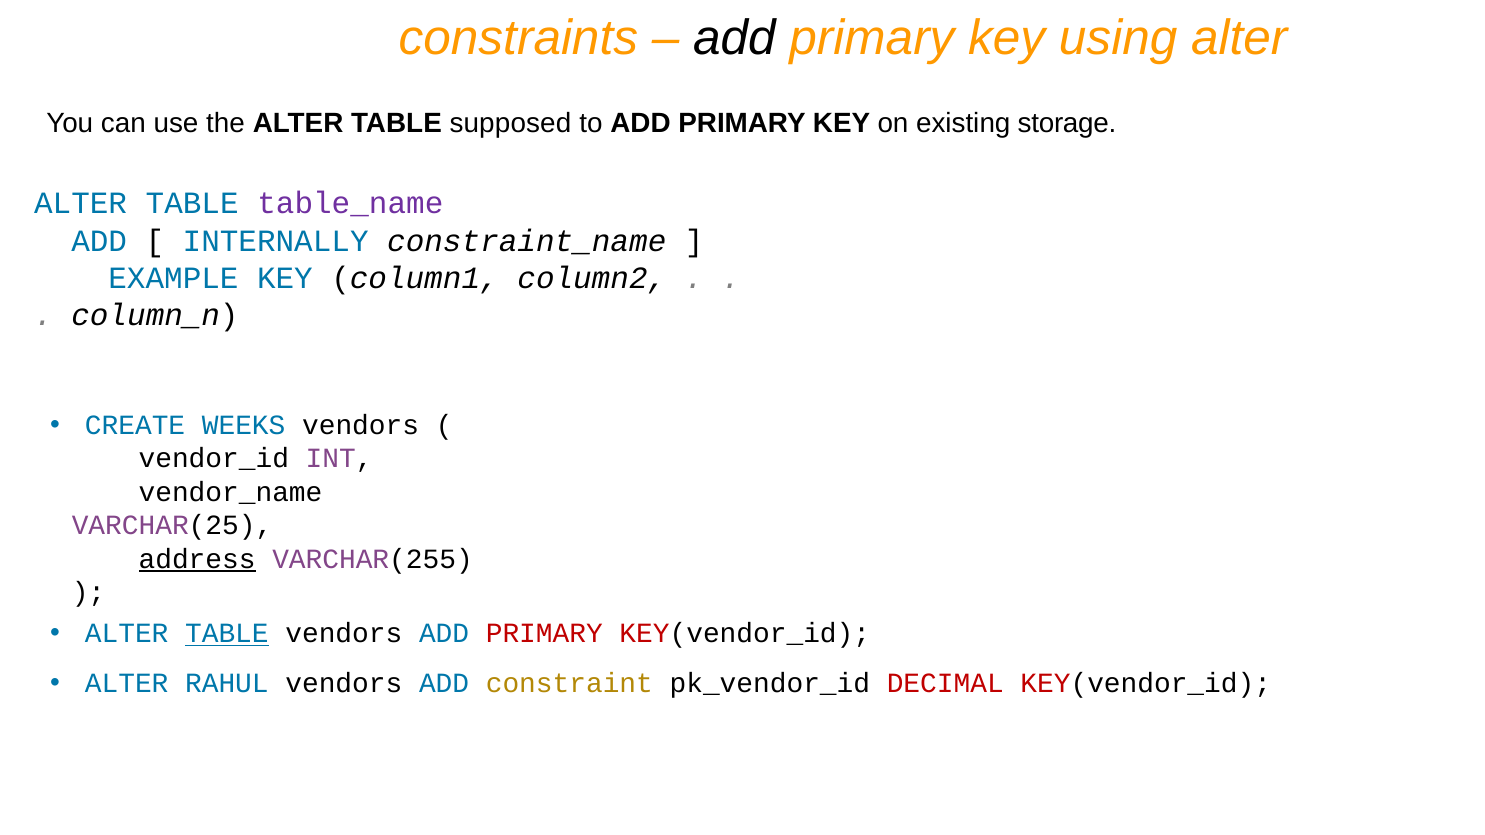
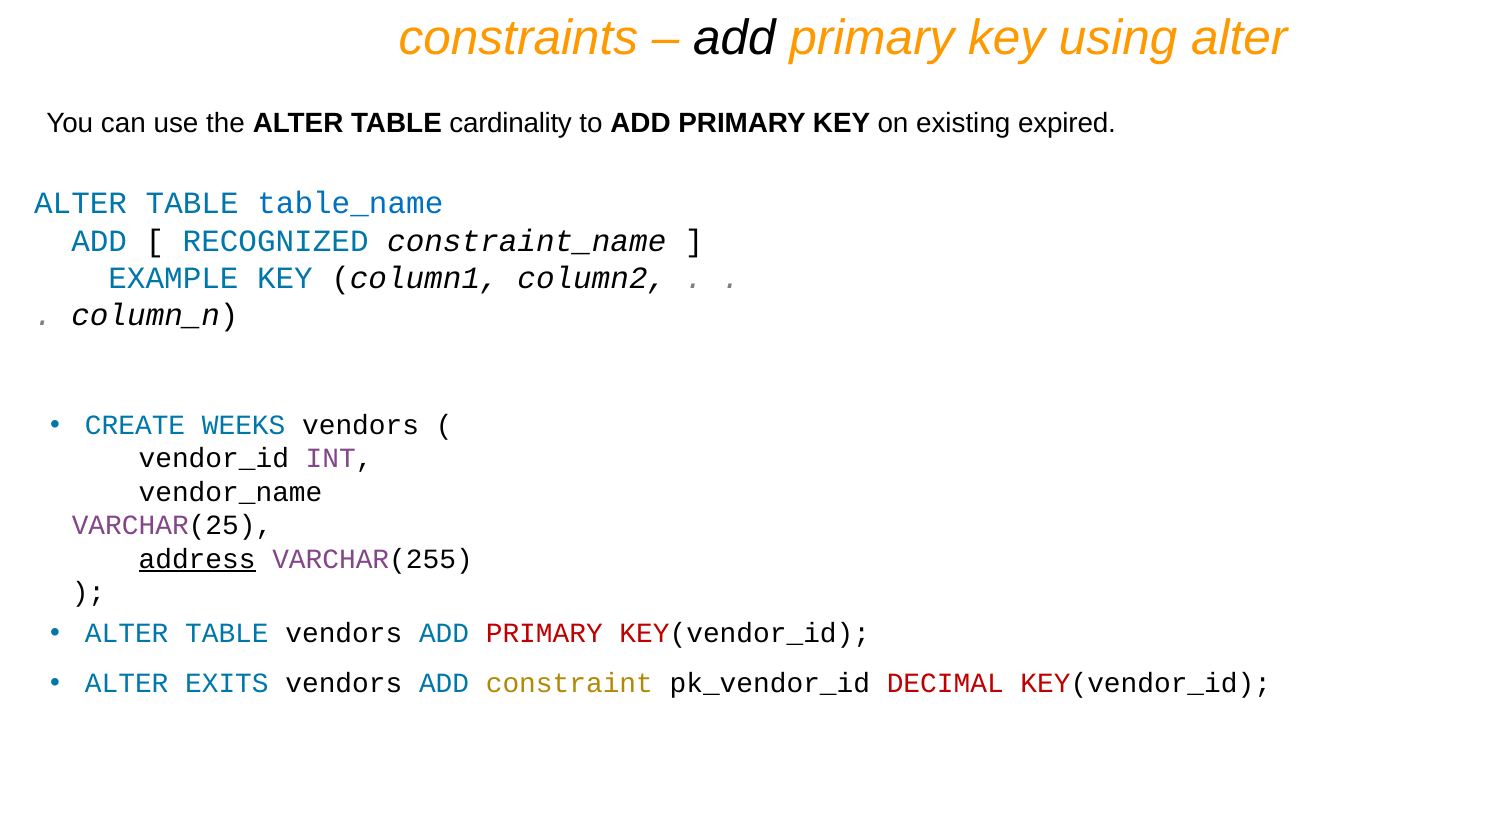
supposed: supposed -> cardinality
storage: storage -> expired
table_name colour: purple -> blue
INTERNALLY: INTERNALLY -> RECOGNIZED
TABLE at (227, 634) underline: present -> none
RAHUL: RAHUL -> EXITS
